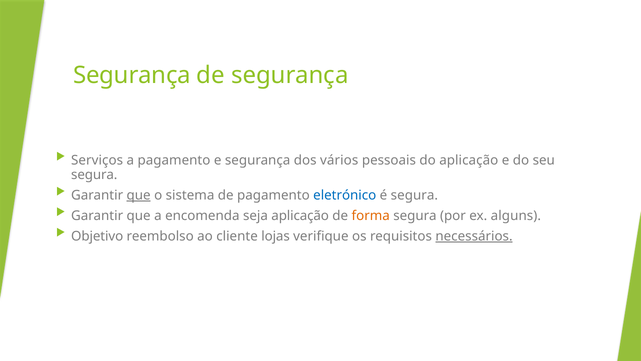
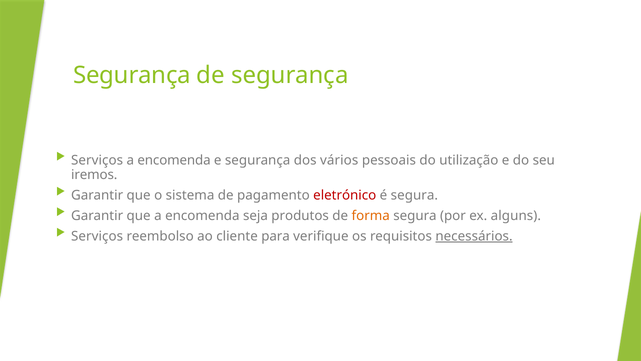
pagamento at (174, 160): pagamento -> encomenda
do aplicação: aplicação -> utilização
segura at (94, 175): segura -> iremos
que at (139, 195) underline: present -> none
eletrónico colour: blue -> red
seja aplicação: aplicação -> produtos
Objetivo at (97, 236): Objetivo -> Serviços
lojas: lojas -> para
